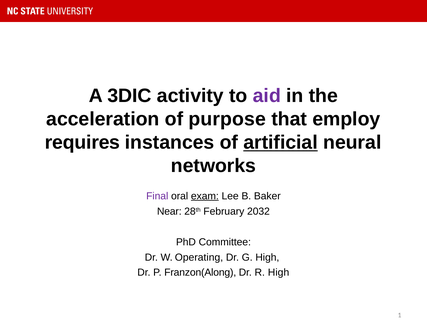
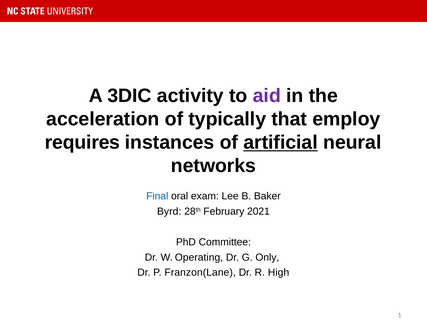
purpose: purpose -> typically
Final colour: purple -> blue
exam underline: present -> none
Near: Near -> Byrd
2032: 2032 -> 2021
G High: High -> Only
Franzon(Along: Franzon(Along -> Franzon(Lane
